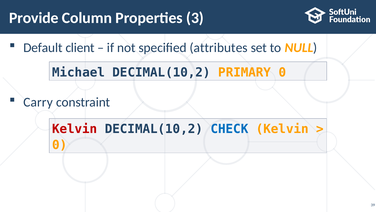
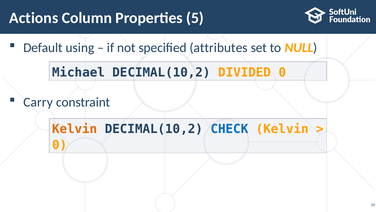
Provide: Provide -> Actions
3: 3 -> 5
client: client -> using
PRIMARY: PRIMARY -> DIVIDED
Kelvin at (75, 129) colour: red -> orange
